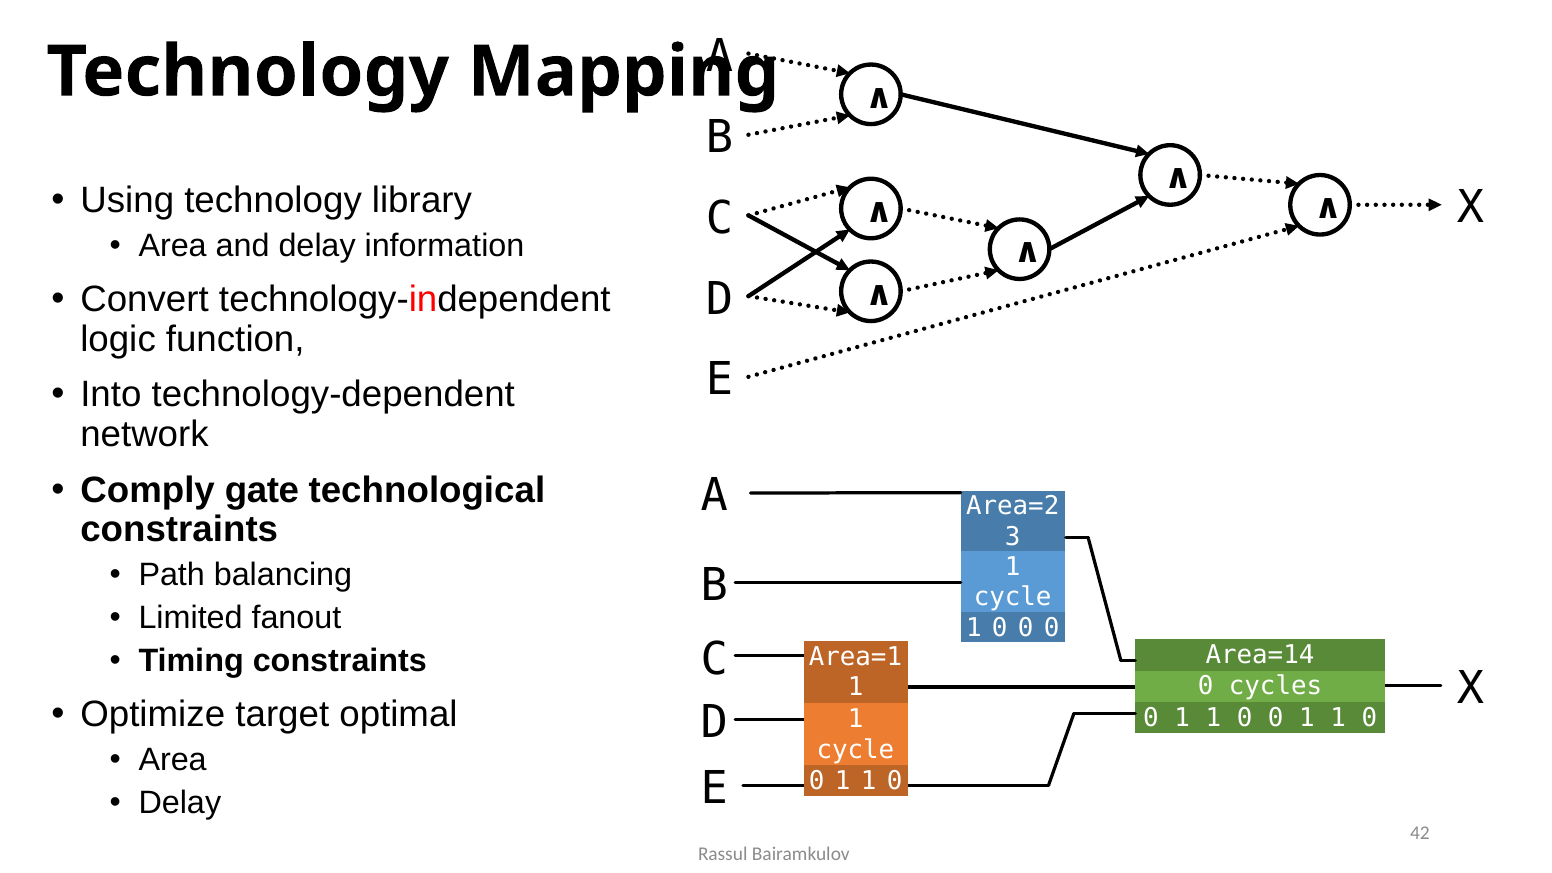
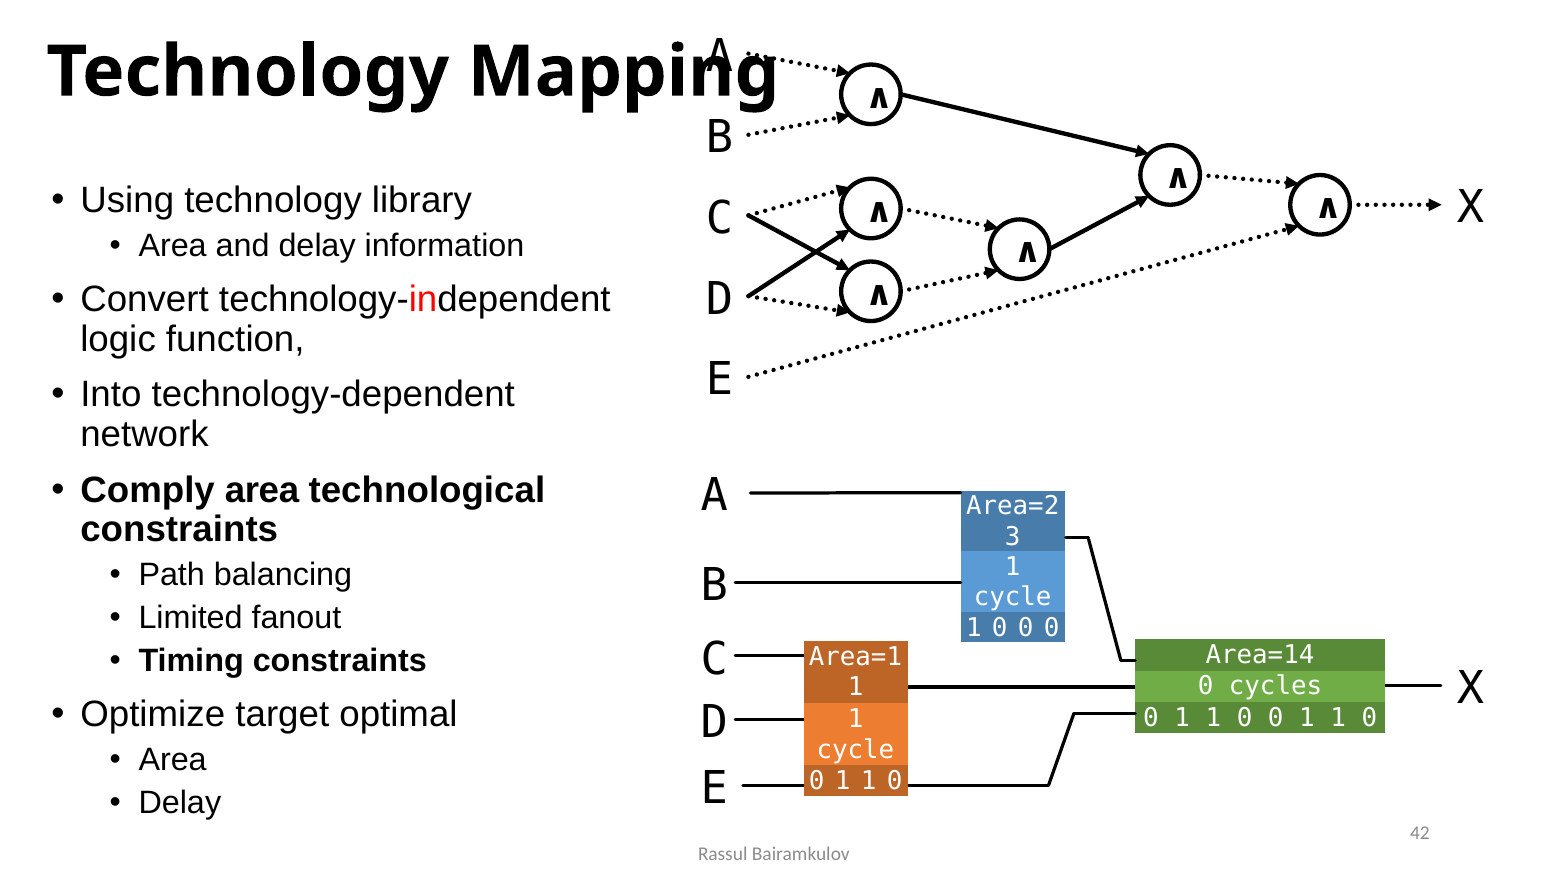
Comply gate: gate -> area
